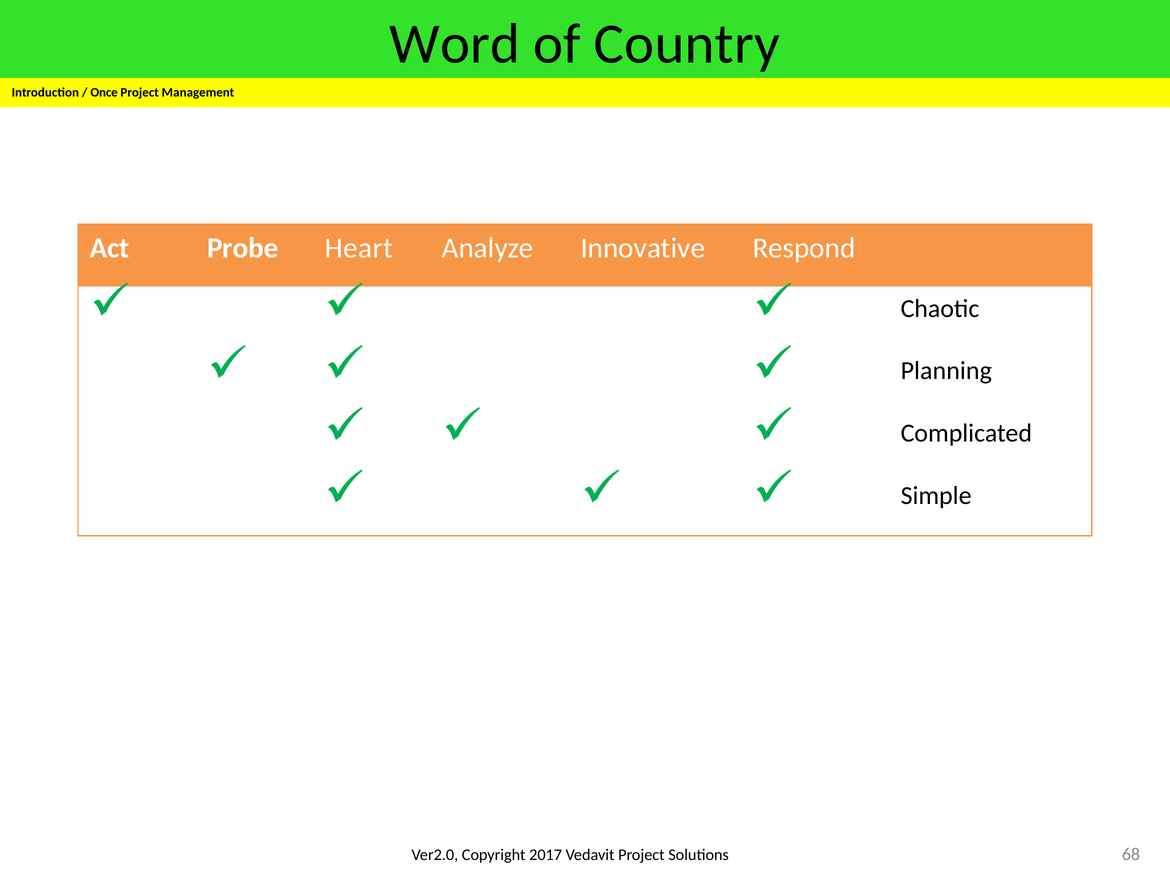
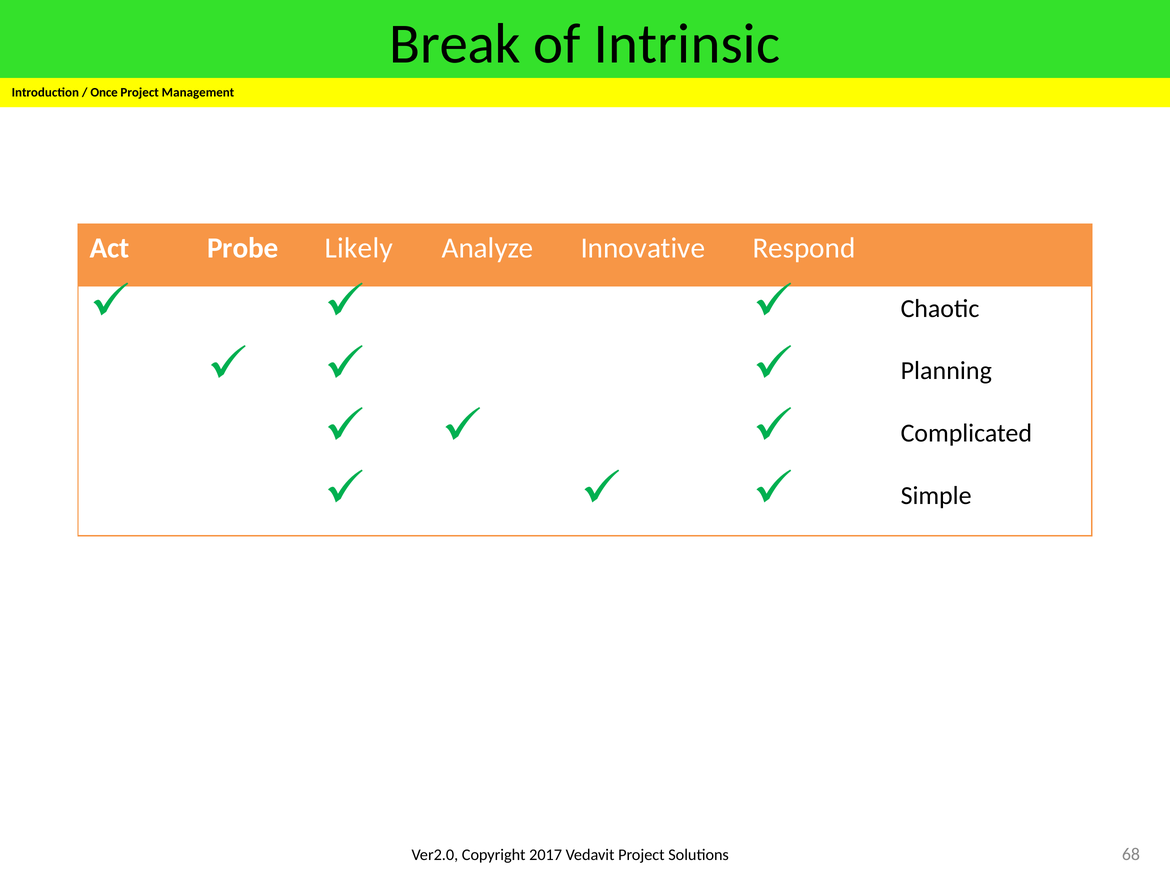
Word: Word -> Break
Country: Country -> Intrinsic
Heart: Heart -> Likely
